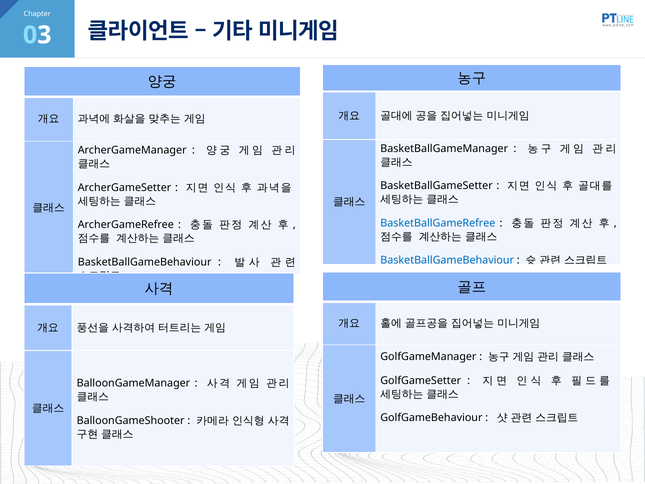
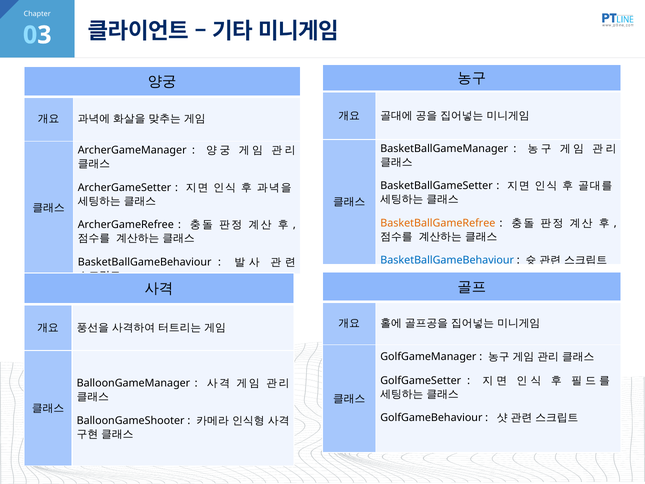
BasketBallGameRefree colour: blue -> orange
